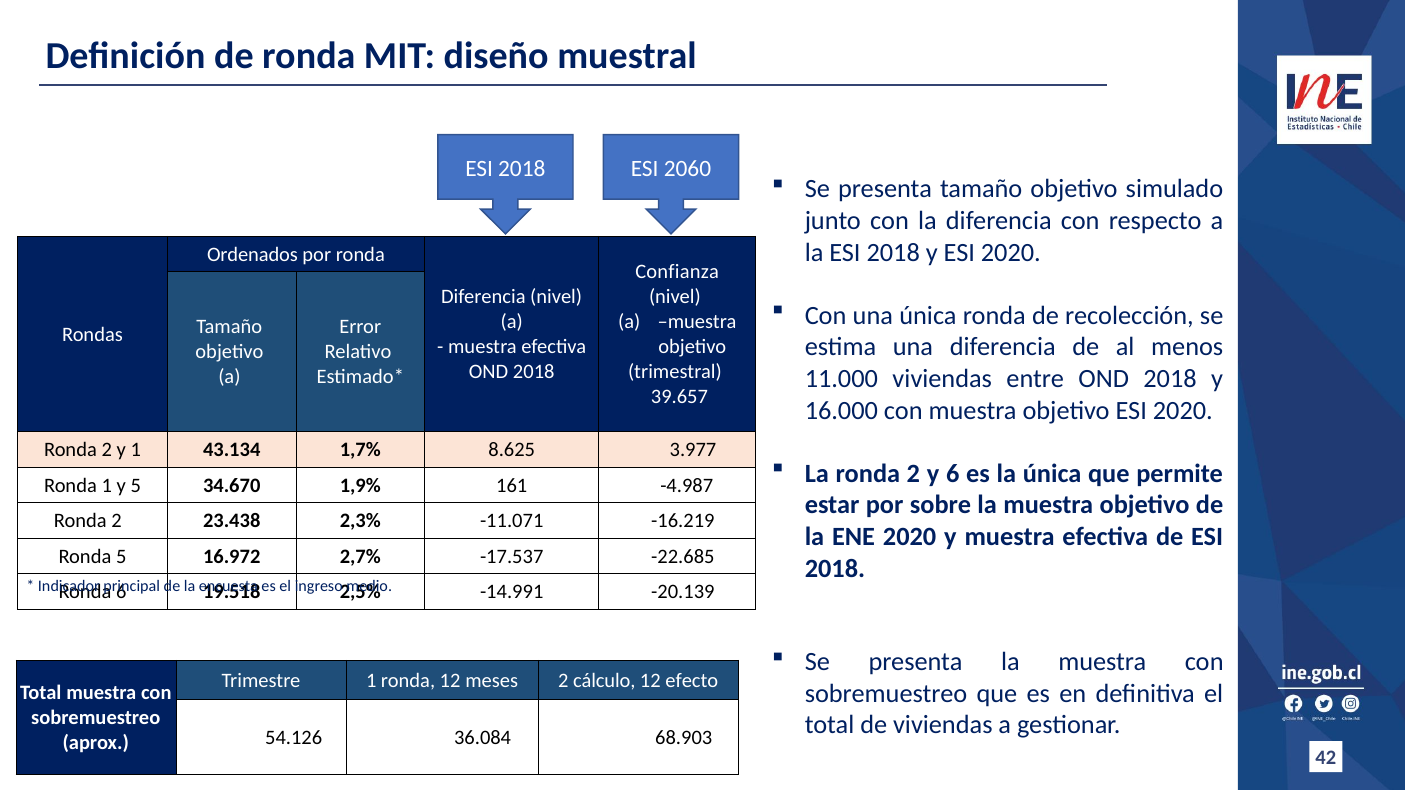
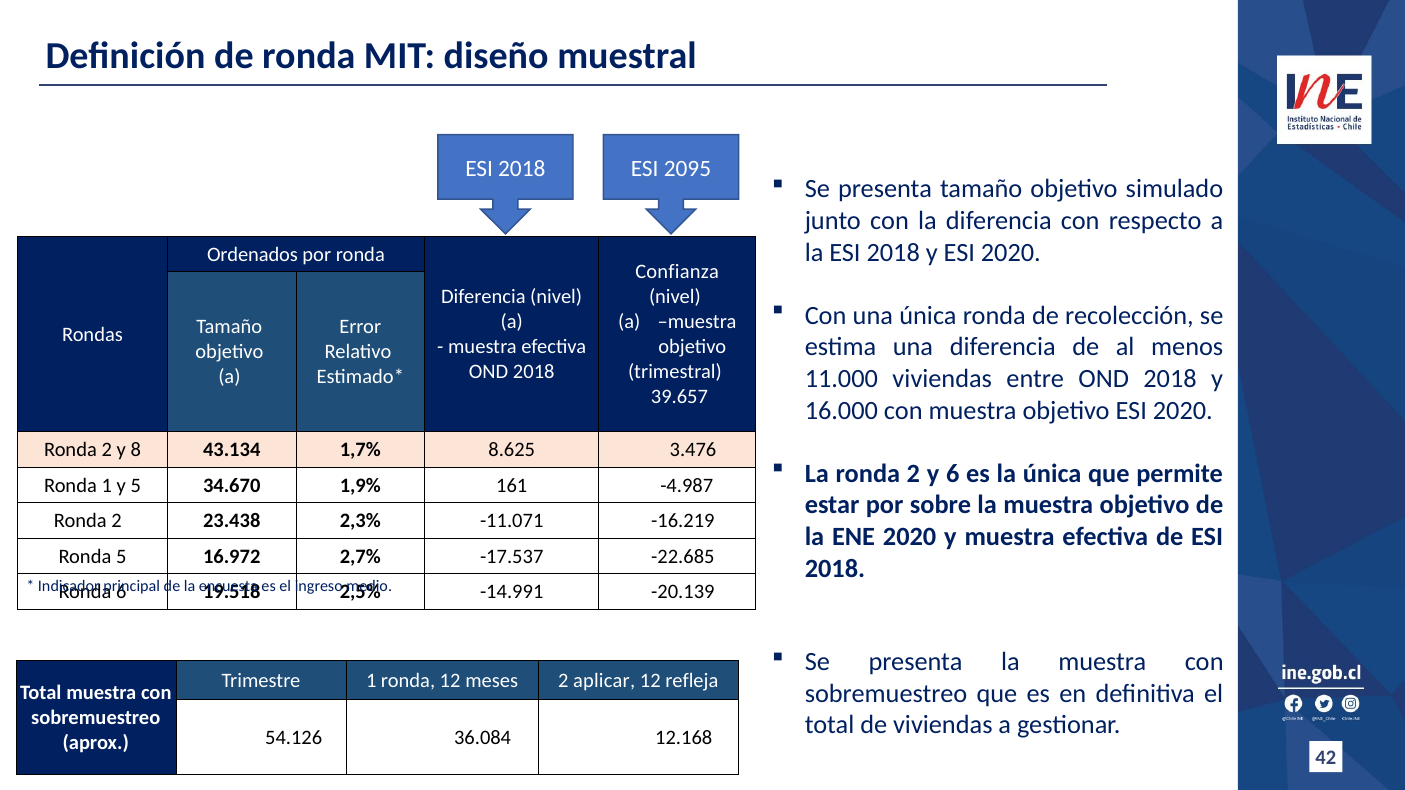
2060: 2060 -> 2095
y 1: 1 -> 8
3.977: 3.977 -> 3.476
cálculo: cálculo -> aplicar
efecto: efecto -> refleja
68.903: 68.903 -> 12.168
